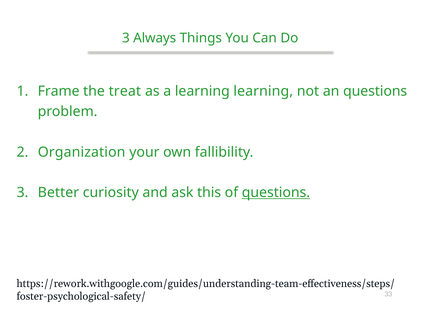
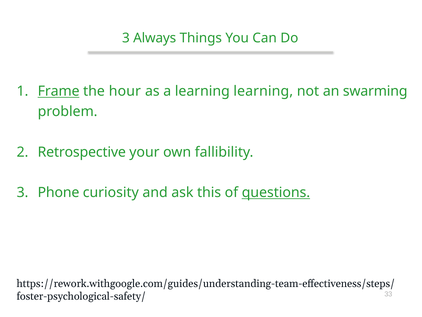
Frame underline: none -> present
treat: treat -> hour
an questions: questions -> swarming
Organization: Organization -> Retrospective
Better: Better -> Phone
